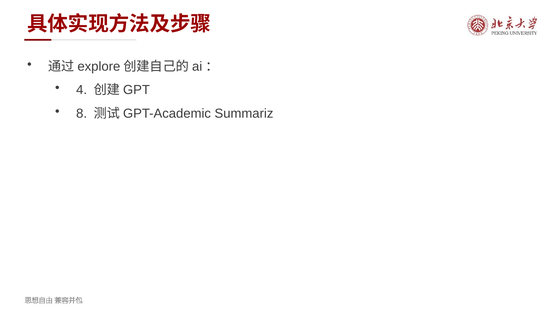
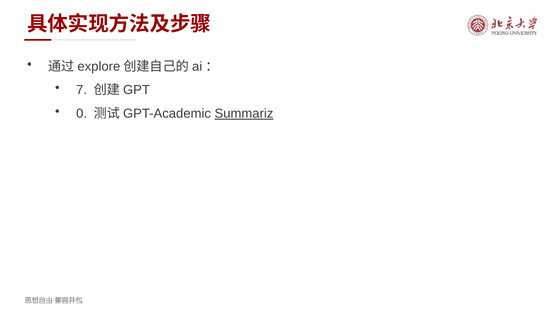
4: 4 -> 7
8: 8 -> 0
Summariz underline: none -> present
